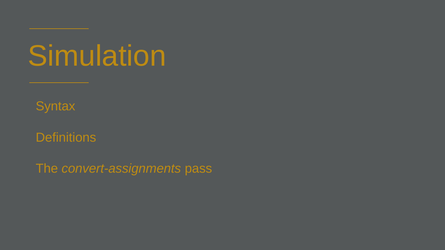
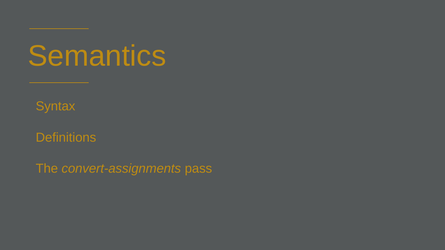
Simulation: Simulation -> Semantics
